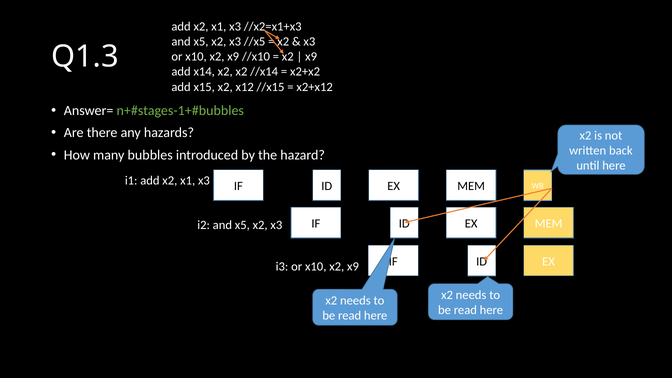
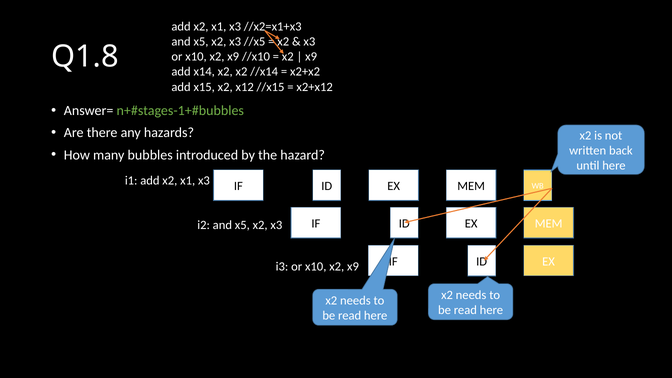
Q1.3: Q1.3 -> Q1.8
